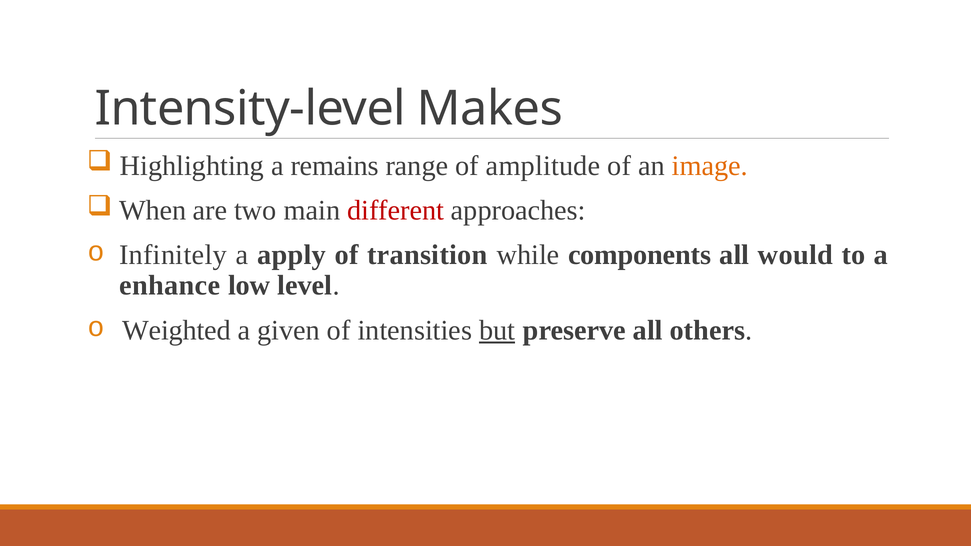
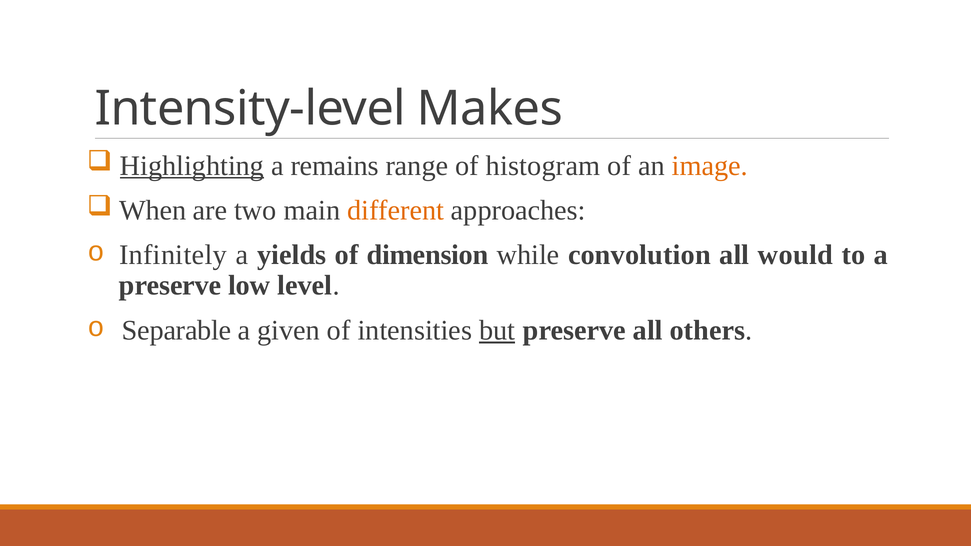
Highlighting underline: none -> present
amplitude: amplitude -> histogram
different colour: red -> orange
apply: apply -> yields
transition: transition -> dimension
components: components -> convolution
enhance at (170, 286): enhance -> preserve
Weighted: Weighted -> Separable
